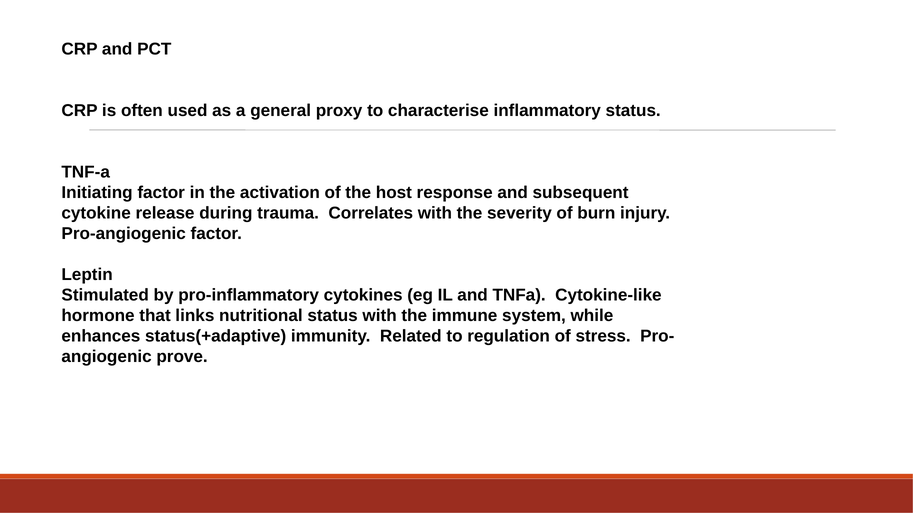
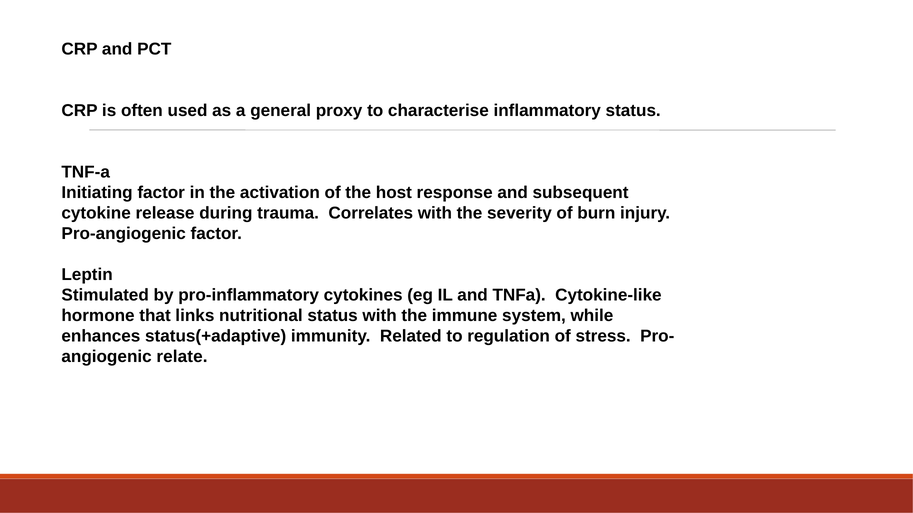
prove: prove -> relate
